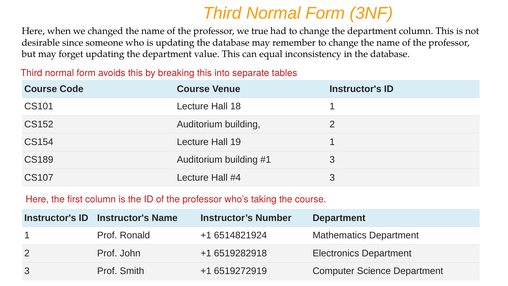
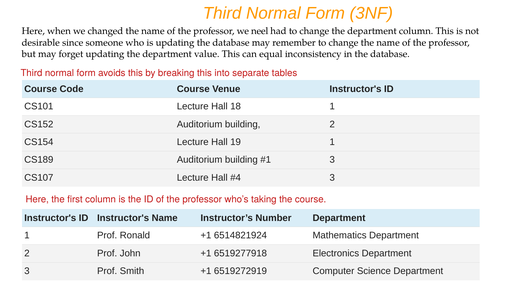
true: true -> neel
6519282918: 6519282918 -> 6519277918
